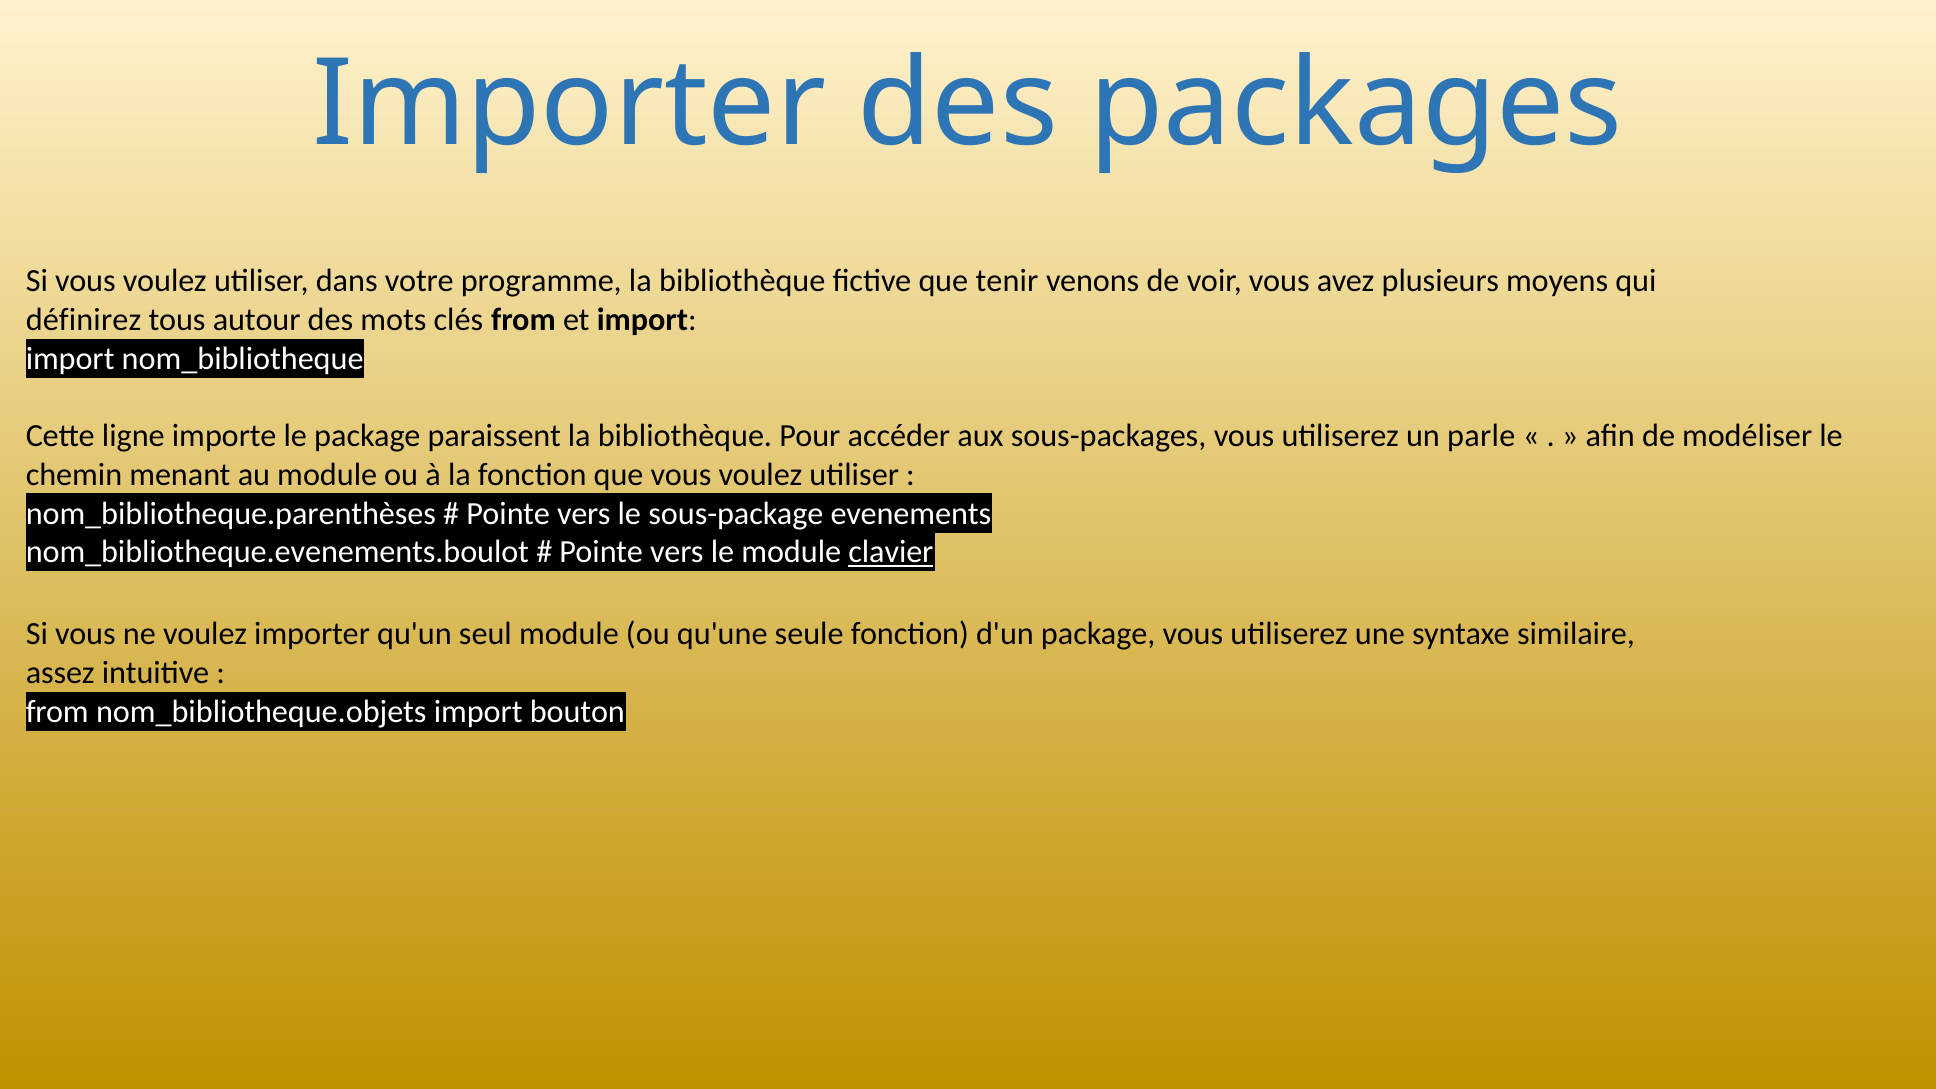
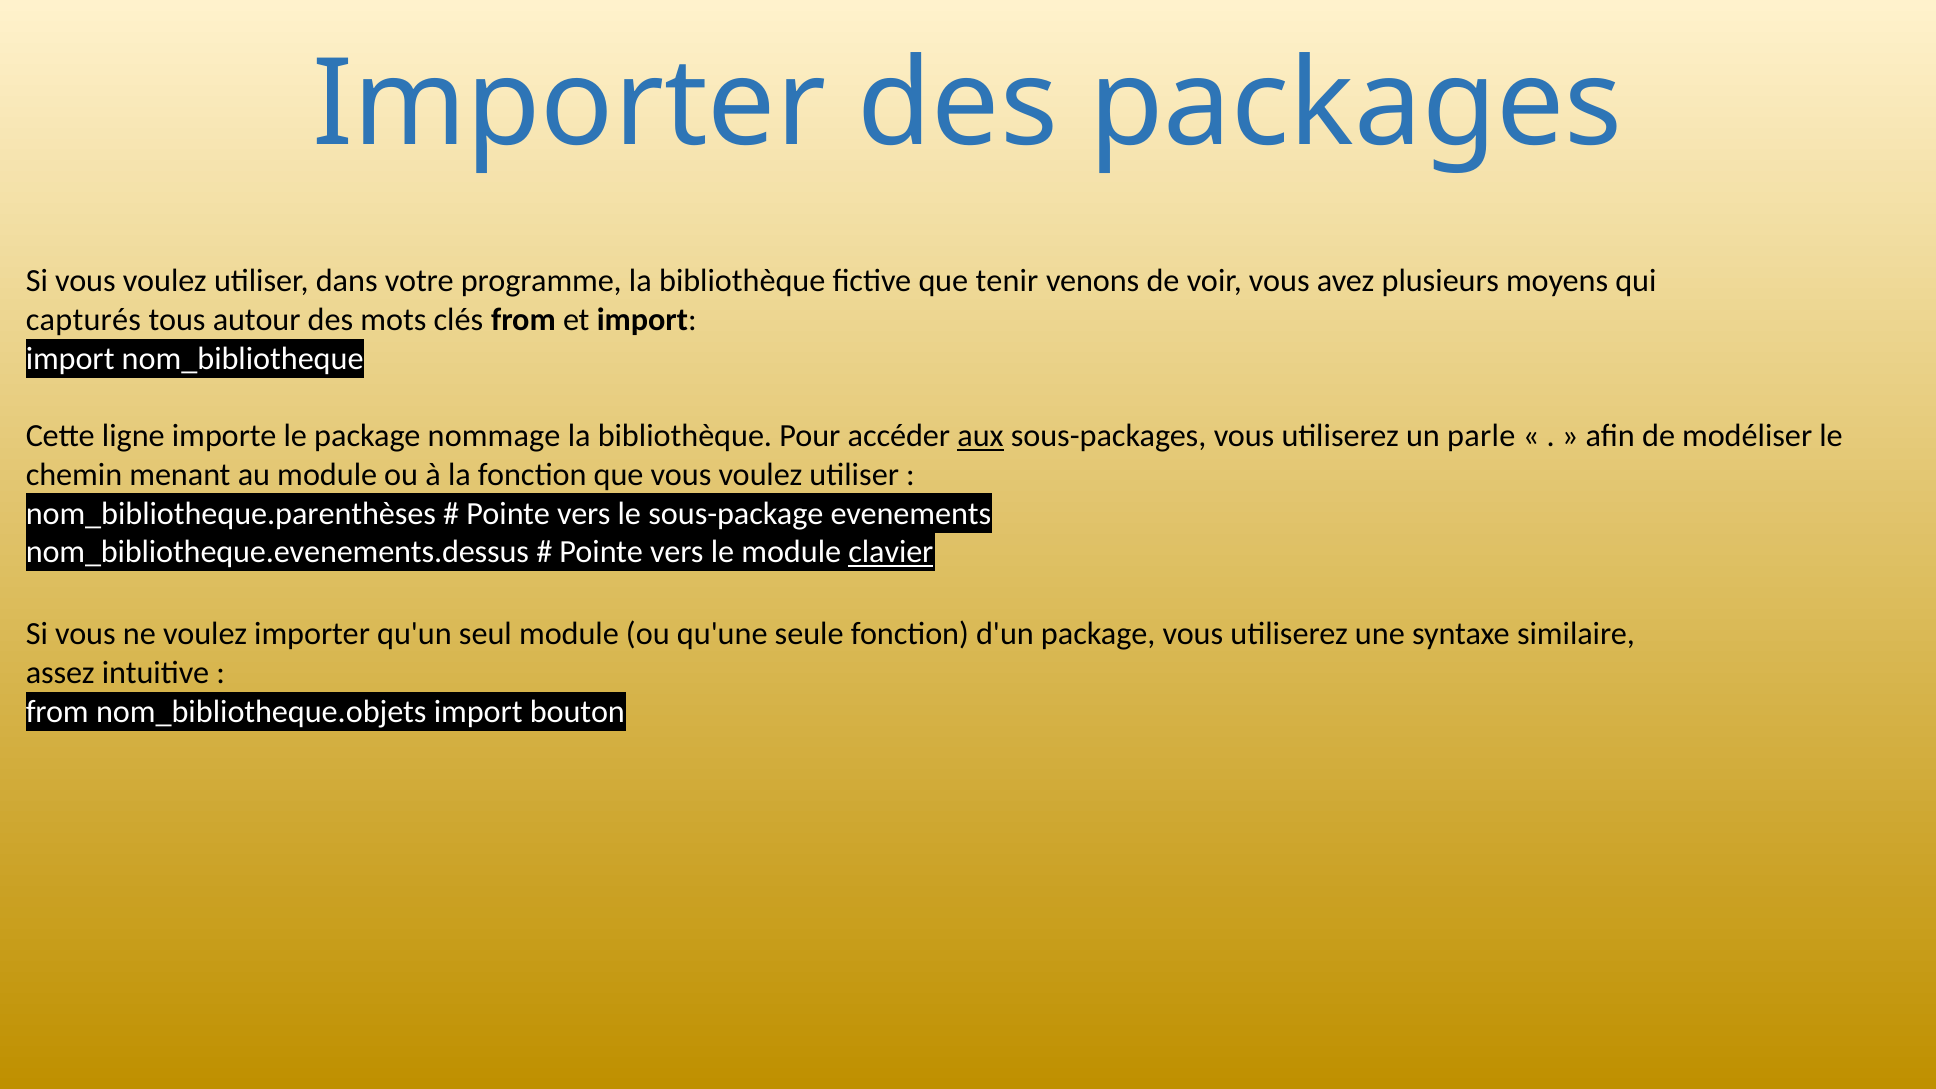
définirez: définirez -> capturés
paraissent: paraissent -> nommage
aux underline: none -> present
nom_bibliotheque.evenements.boulot: nom_bibliotheque.evenements.boulot -> nom_bibliotheque.evenements.dessus
